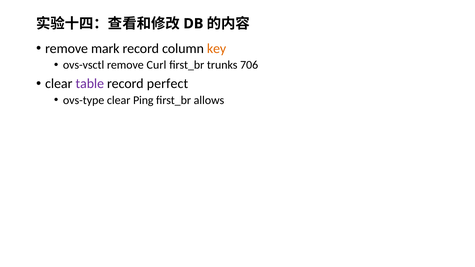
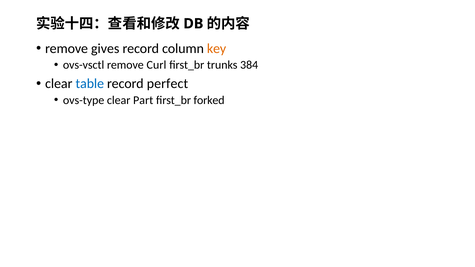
mark: mark -> gives
706: 706 -> 384
table colour: purple -> blue
Ping: Ping -> Part
allows: allows -> forked
